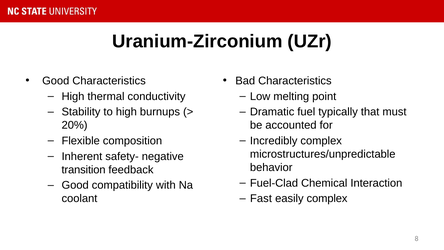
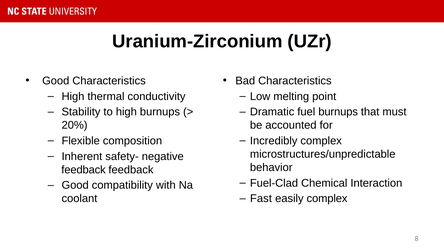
fuel typically: typically -> burnups
transition at (84, 170): transition -> feedback
